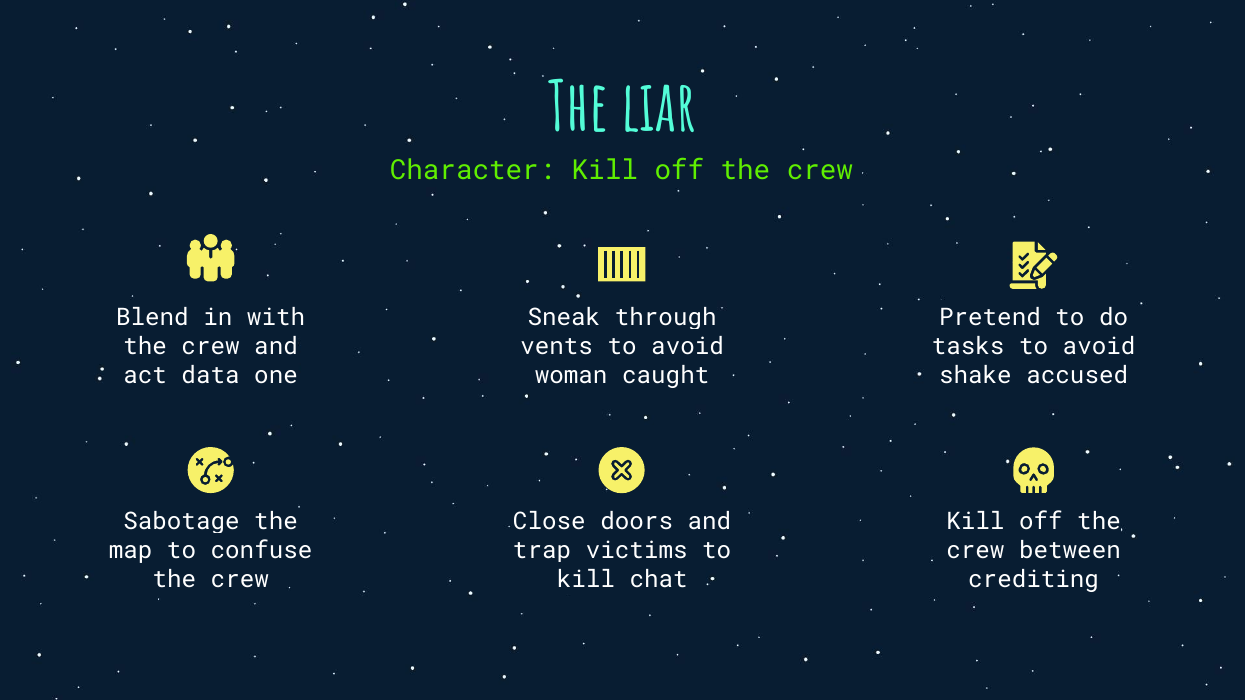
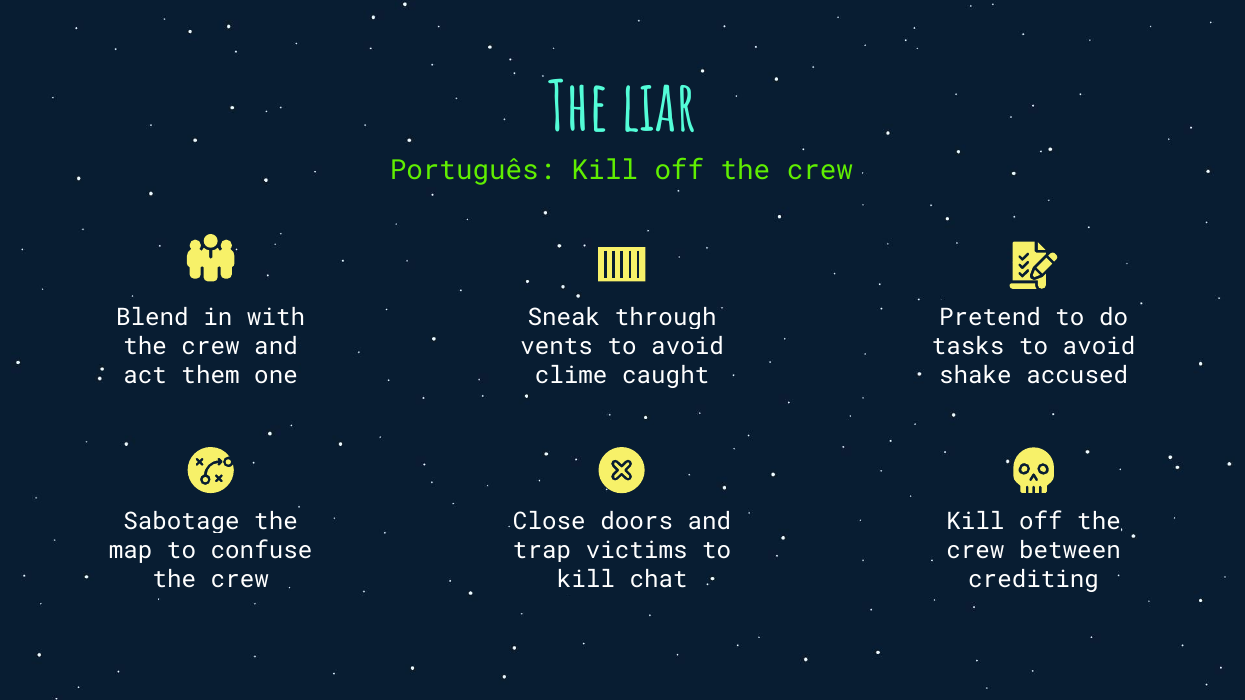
Character: Character -> Português
data: data -> them
woman: woman -> clime
